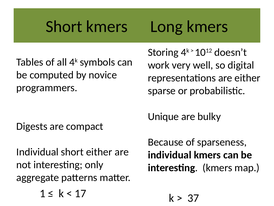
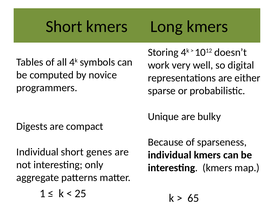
short either: either -> genes
17: 17 -> 25
37: 37 -> 65
